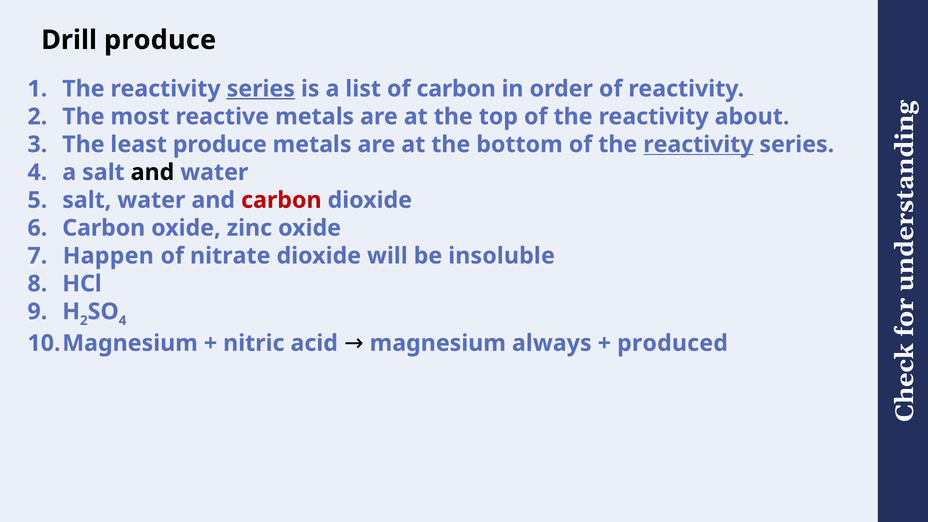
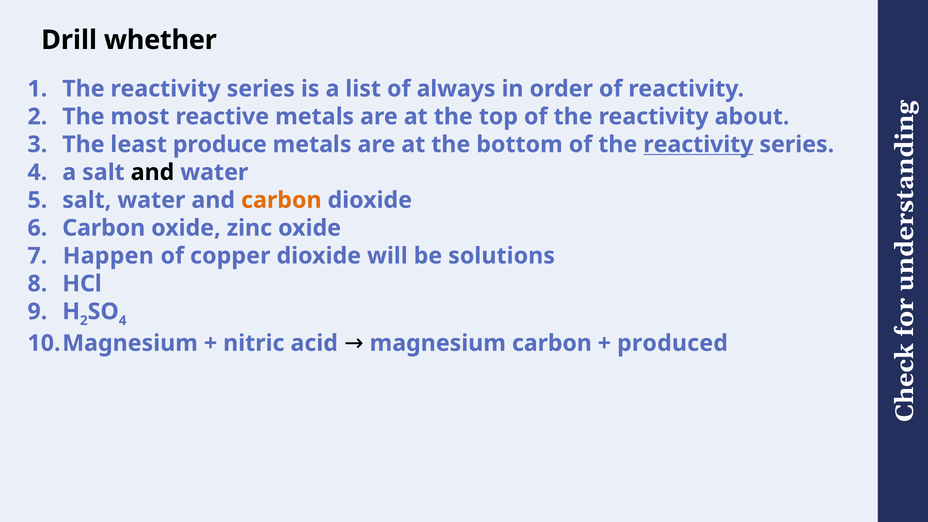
Drill produce: produce -> whether
series at (261, 89) underline: present -> none
of carbon: carbon -> always
carbon at (281, 200) colour: red -> orange
nitrate: nitrate -> copper
insoluble: insoluble -> solutions
magnesium always: always -> carbon
